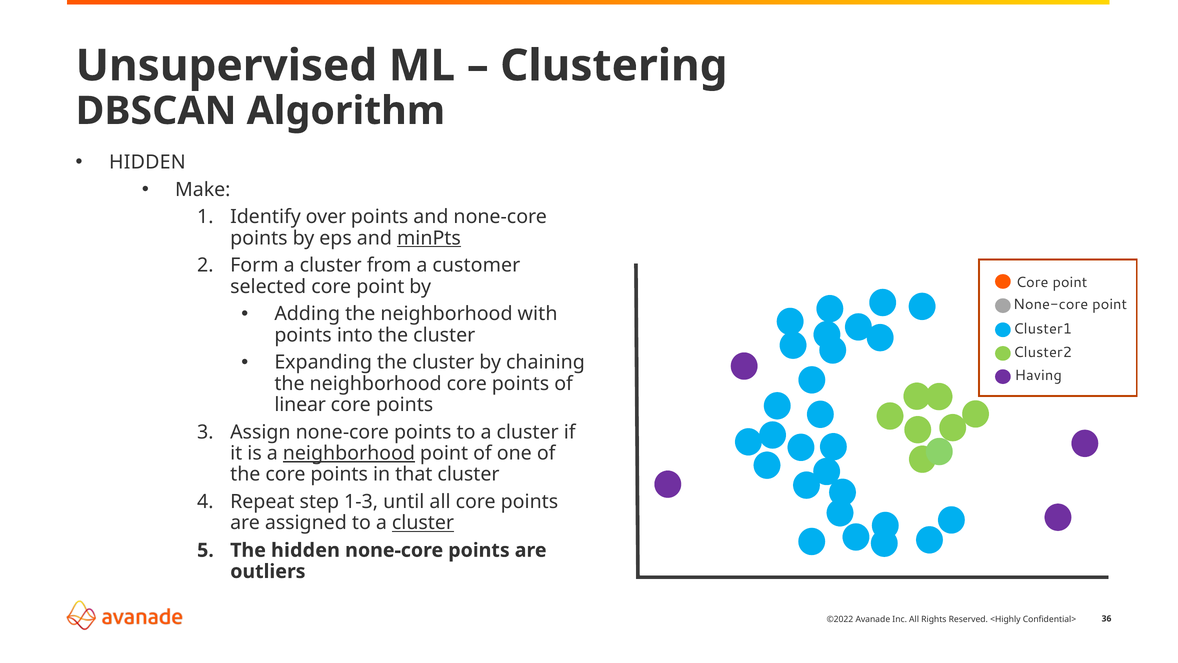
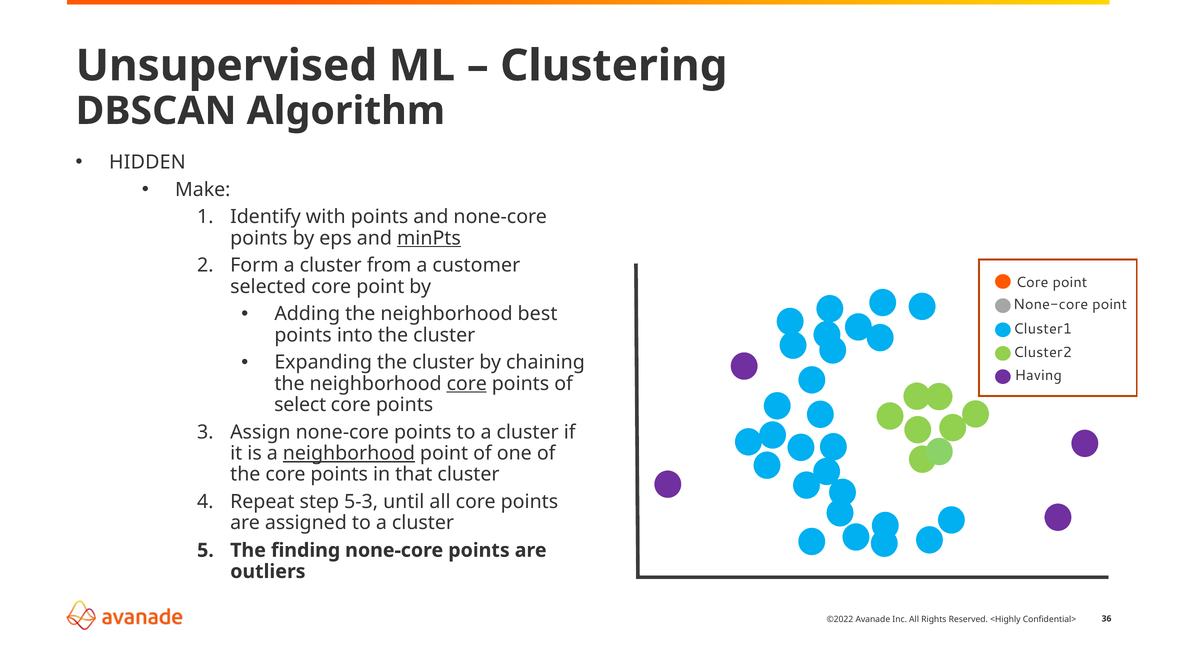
over: over -> with
with: with -> best
core at (467, 383) underline: none -> present
linear: linear -> select
1-3: 1-3 -> 5-3
cluster at (423, 523) underline: present -> none
The hidden: hidden -> finding
